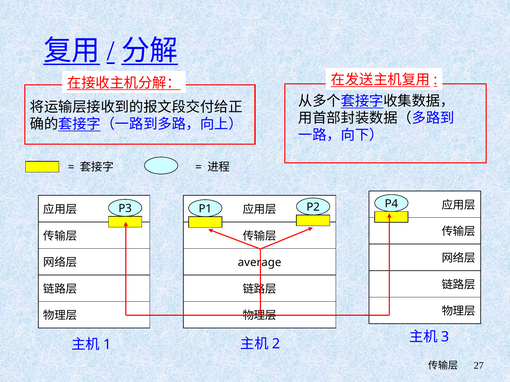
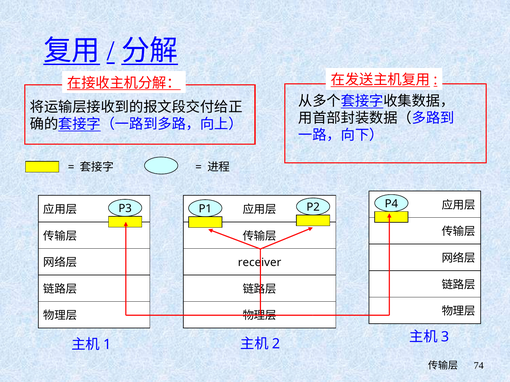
average: average -> receiver
27: 27 -> 74
